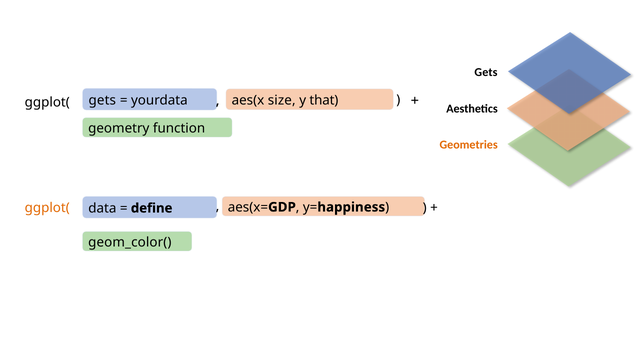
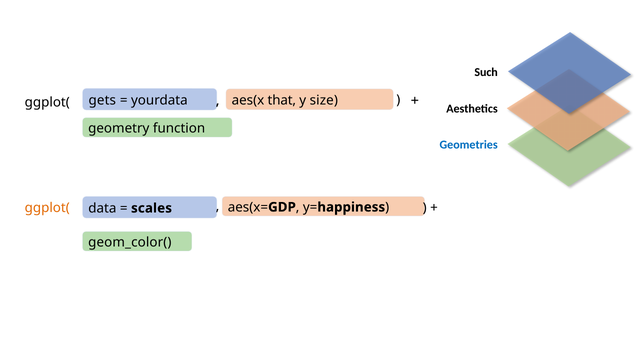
Gets at (486, 72): Gets -> Such
size: size -> that
that: that -> size
Geometries colour: orange -> blue
define: define -> scales
